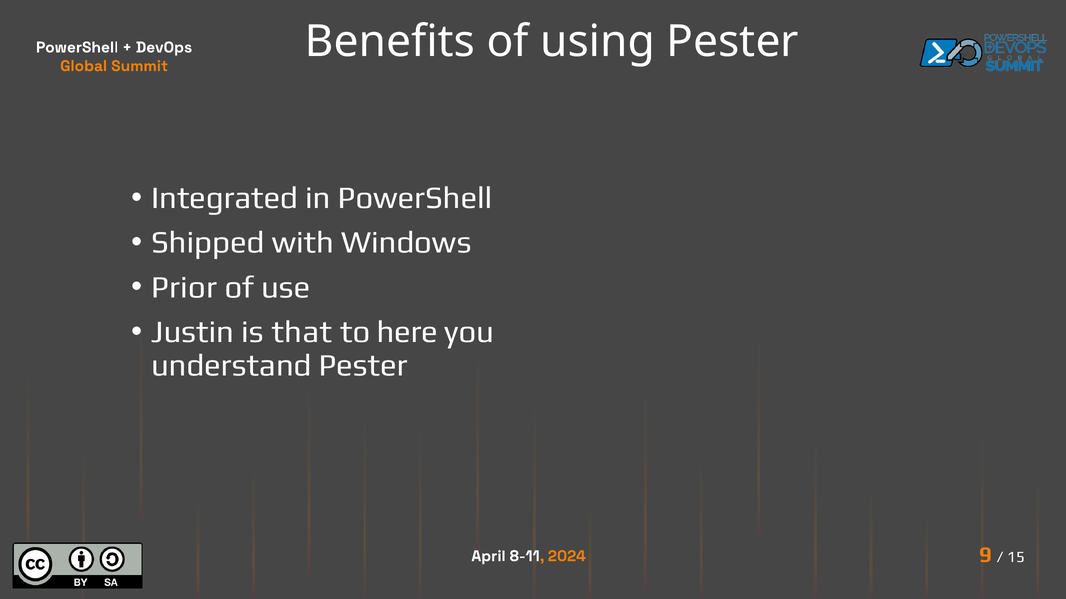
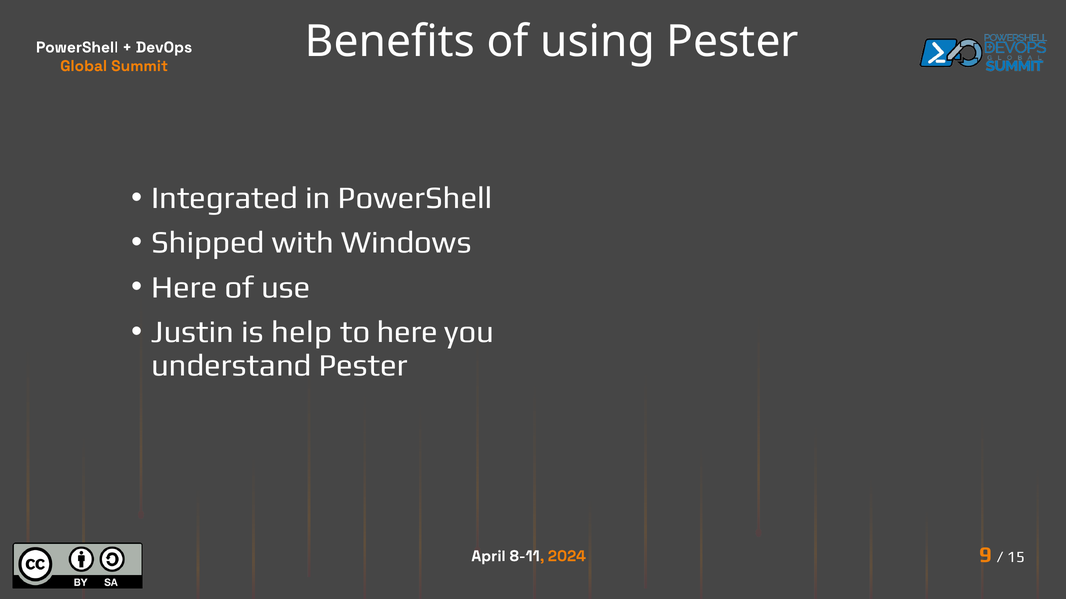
Prior at (184, 288): Prior -> Here
that: that -> help
